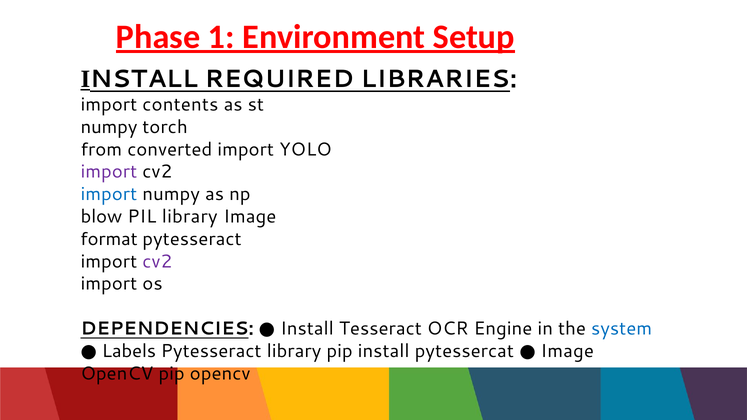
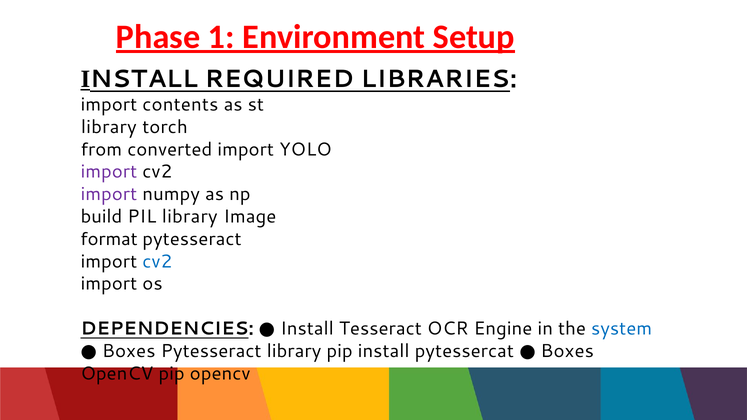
numpy at (109, 127): numpy -> library
import at (109, 194) colour: blue -> purple
blow: blow -> build
cv2 at (157, 262) colour: purple -> blue
Labels at (129, 351): Labels -> Boxes
pytessercat Image: Image -> Boxes
